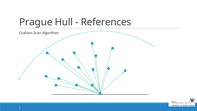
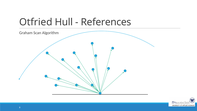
Prague: Prague -> Otfried
